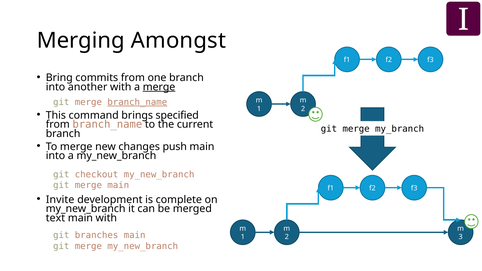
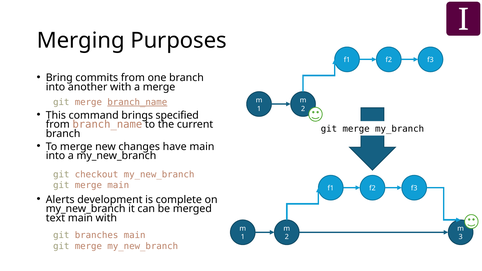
Amongst: Amongst -> Purposes
merge at (159, 87) underline: present -> none
push: push -> have
Invite: Invite -> Alerts
